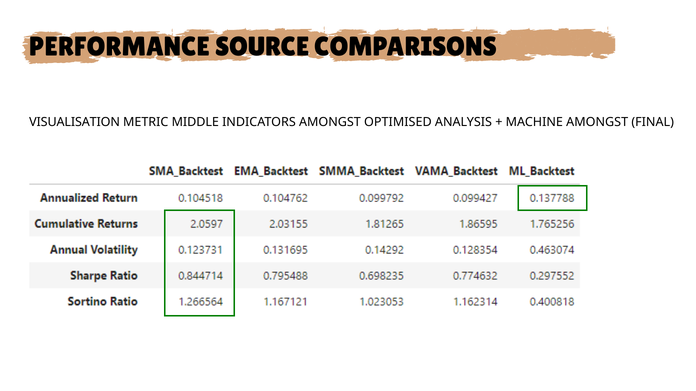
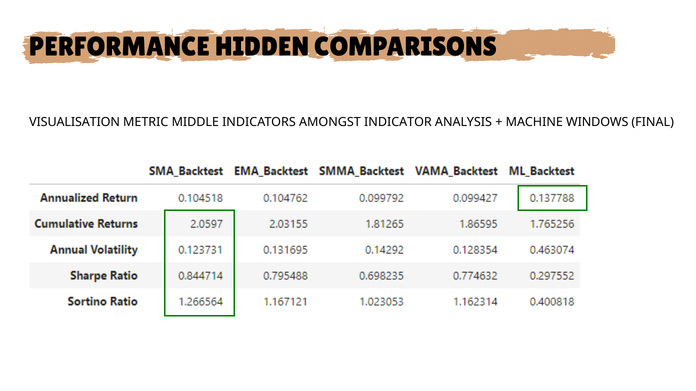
SOURCE: SOURCE -> HIDDEN
OPTIMISED: OPTIMISED -> INDICATOR
MACHINE AMONGST: AMONGST -> WINDOWS
